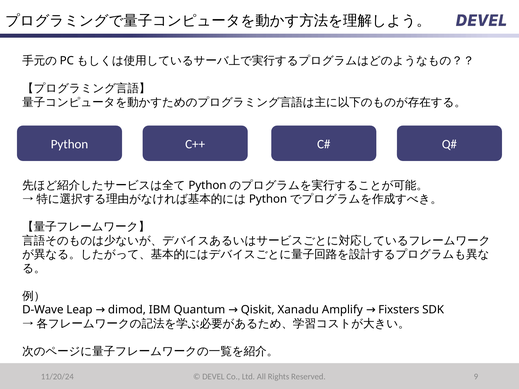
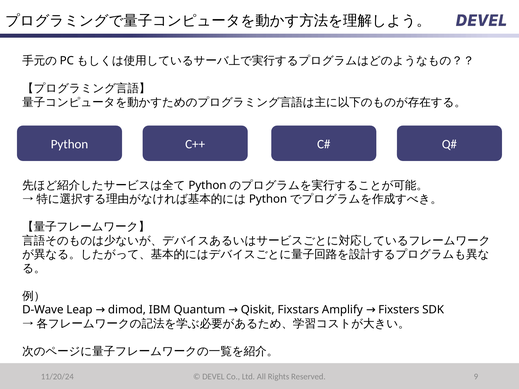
Xanadu: Xanadu -> Fixstars
